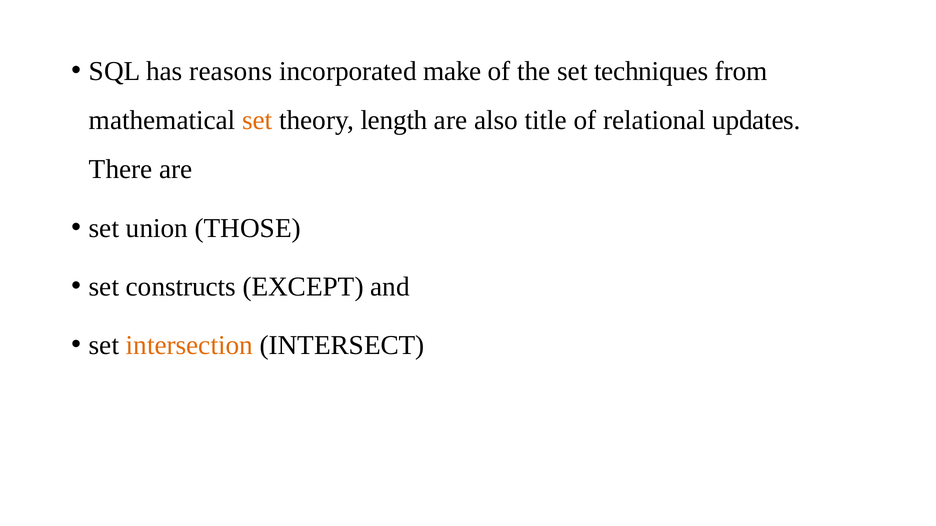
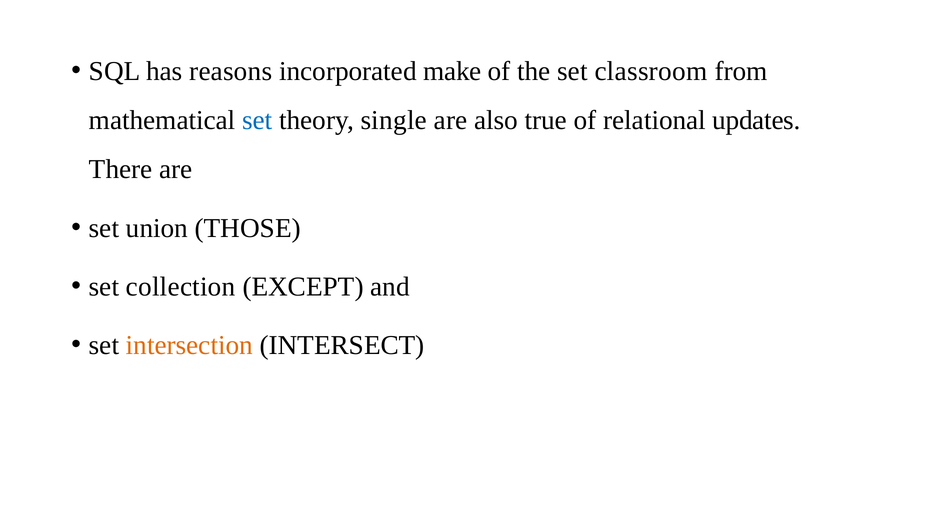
techniques: techniques -> classroom
set at (257, 120) colour: orange -> blue
length: length -> single
title: title -> true
constructs: constructs -> collection
